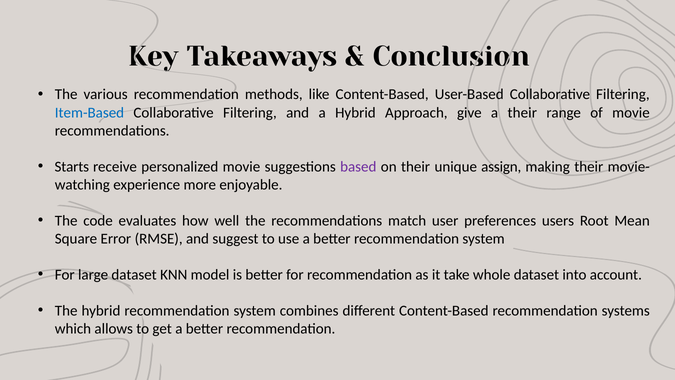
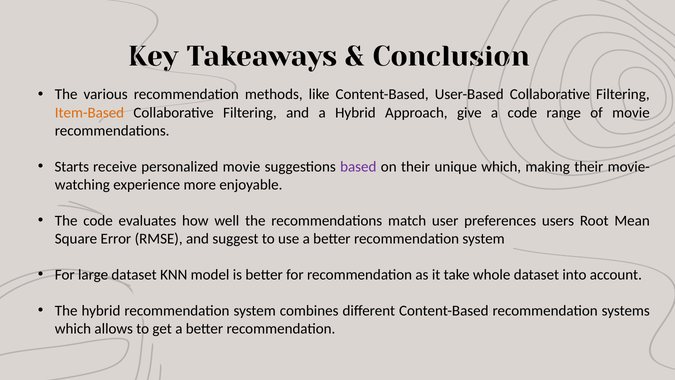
Item-Based colour: blue -> orange
a their: their -> code
unique assign: assign -> which
